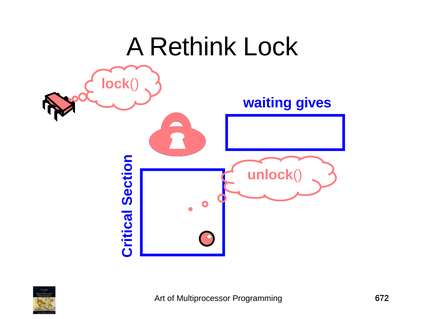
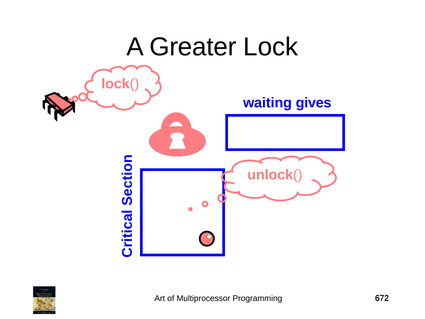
Rethink: Rethink -> Greater
